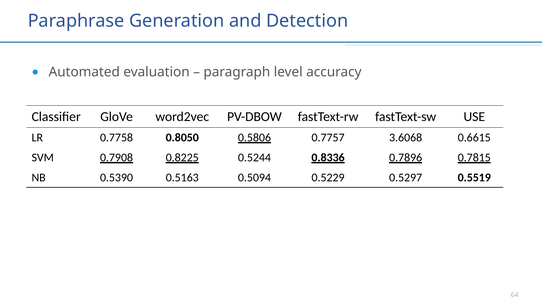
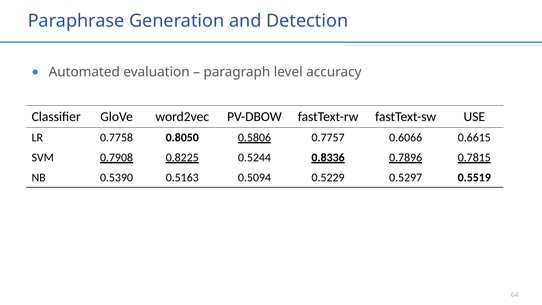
3.6068: 3.6068 -> 0.6066
